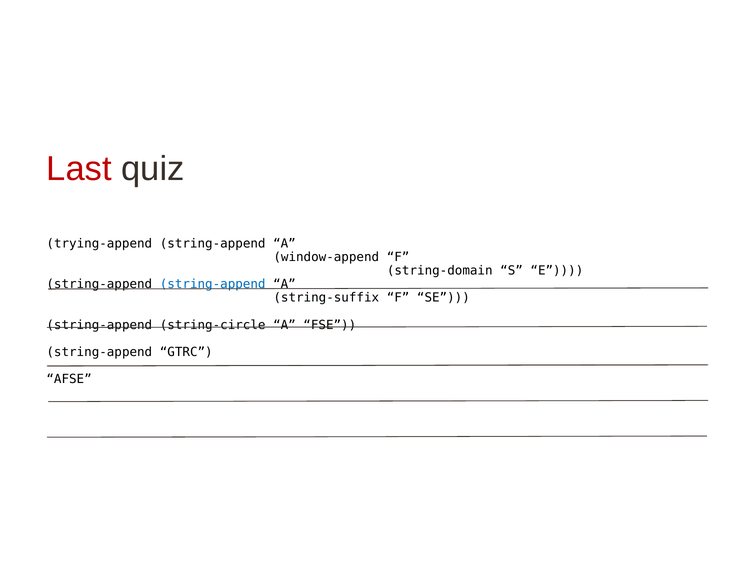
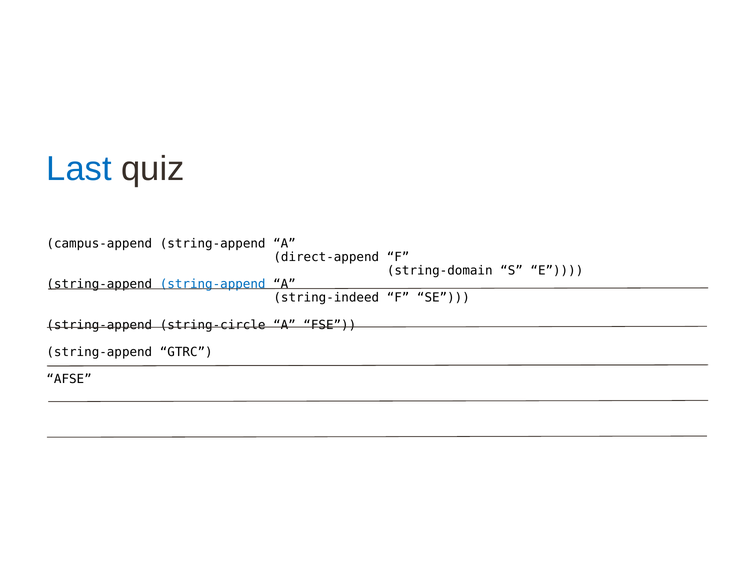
Last colour: red -> blue
trying-append: trying-append -> campus-append
window-append: window-append -> direct-append
string-suffix: string-suffix -> string-indeed
